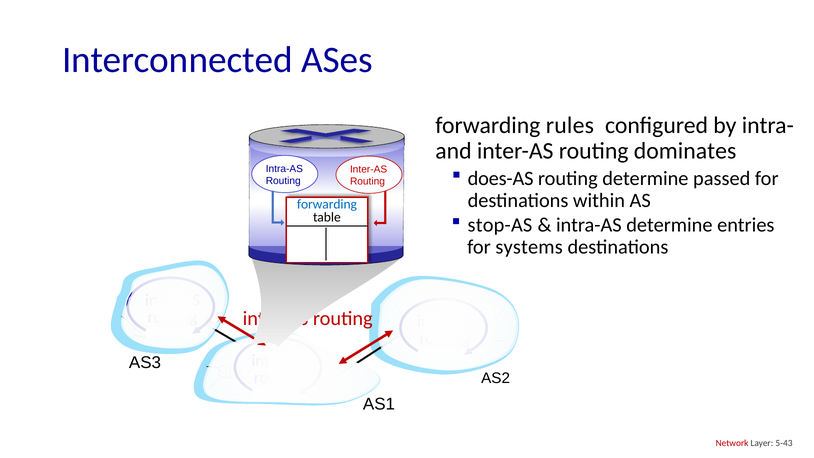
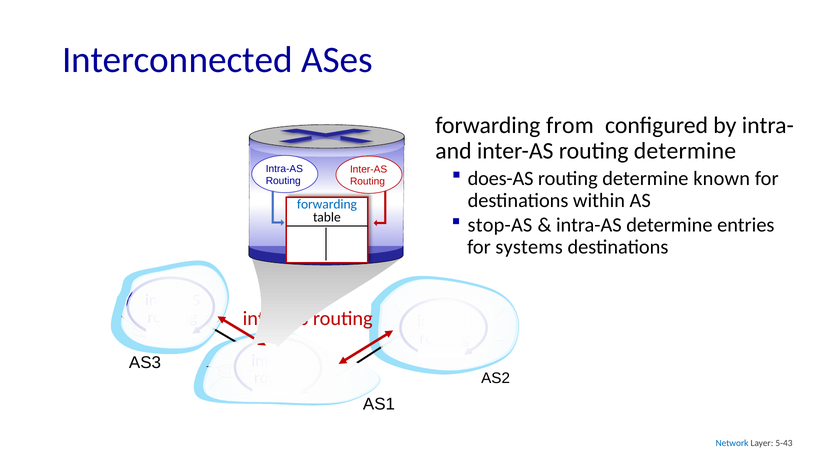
rules: rules -> from
inter-AS routing dominates: dominates -> determine
passed: passed -> known
Network colour: red -> blue
